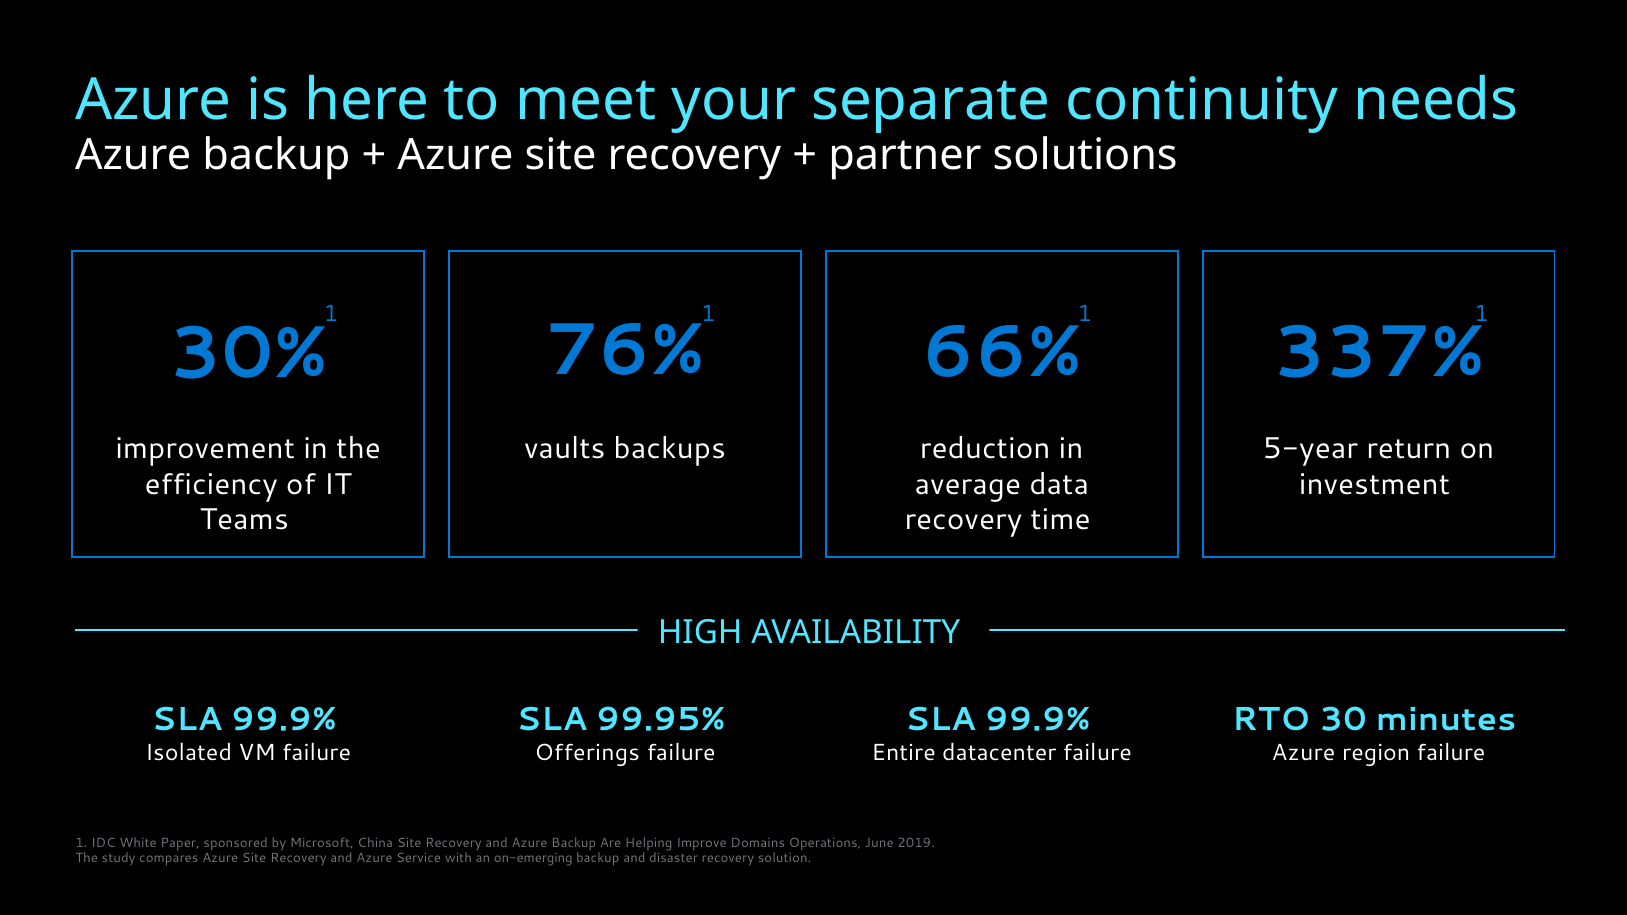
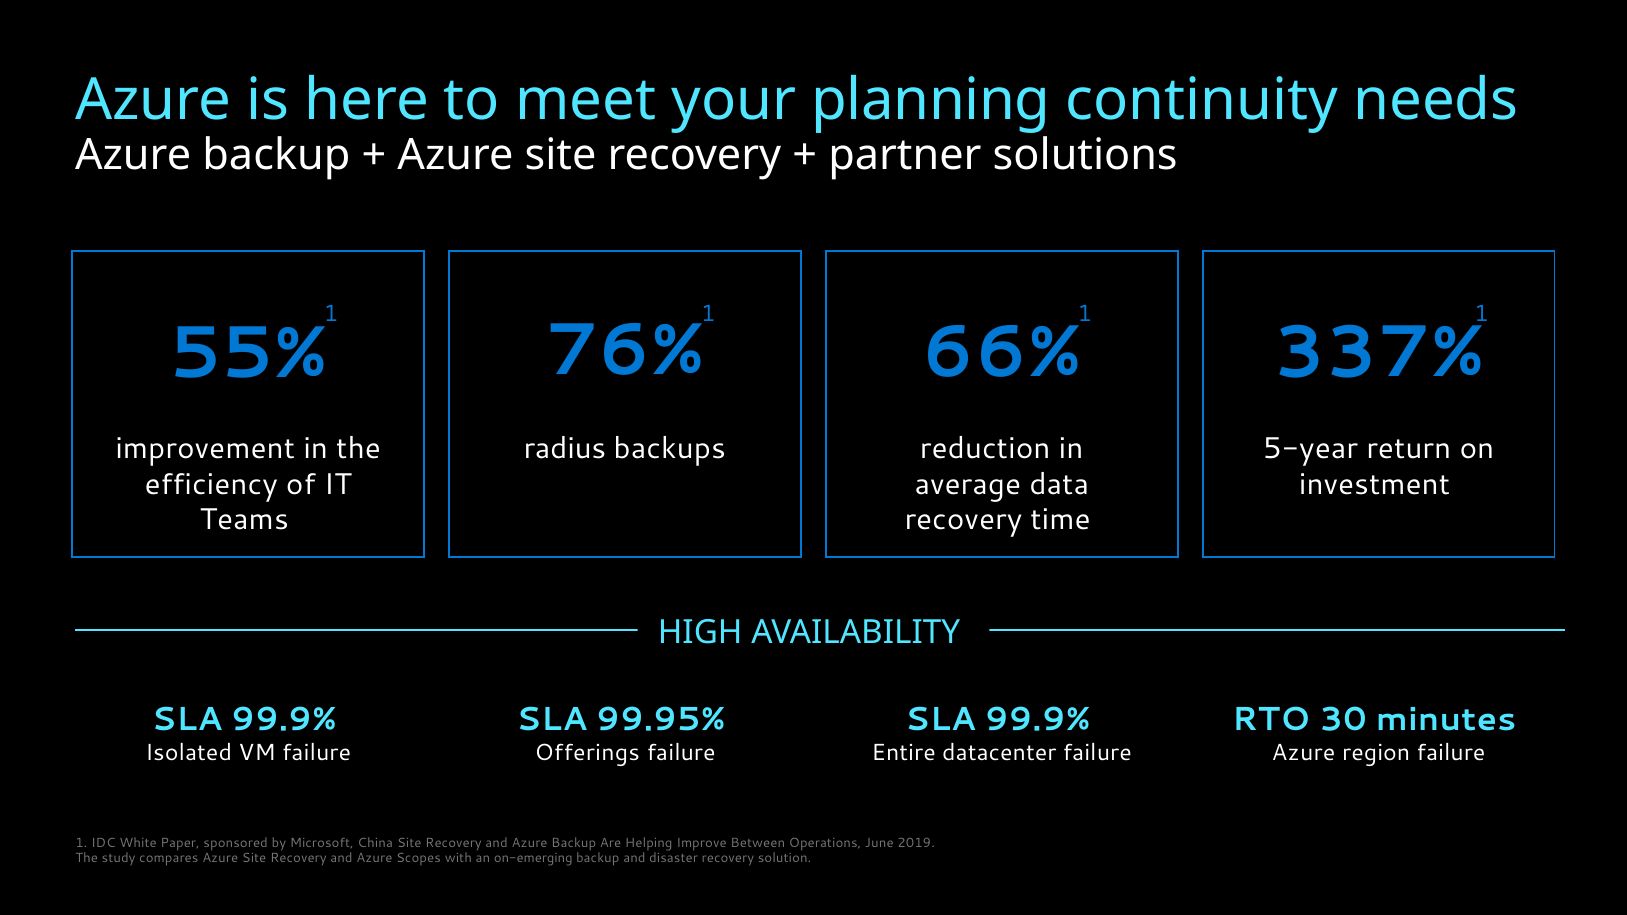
separate: separate -> planning
30%: 30% -> 55%
vaults: vaults -> radius
Domains: Domains -> Between
Service: Service -> Scopes
